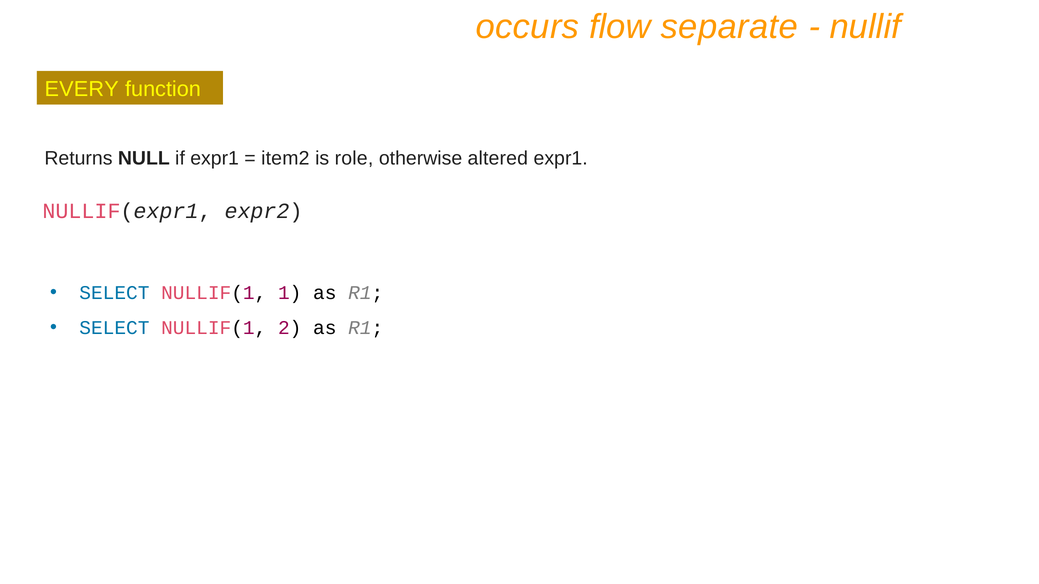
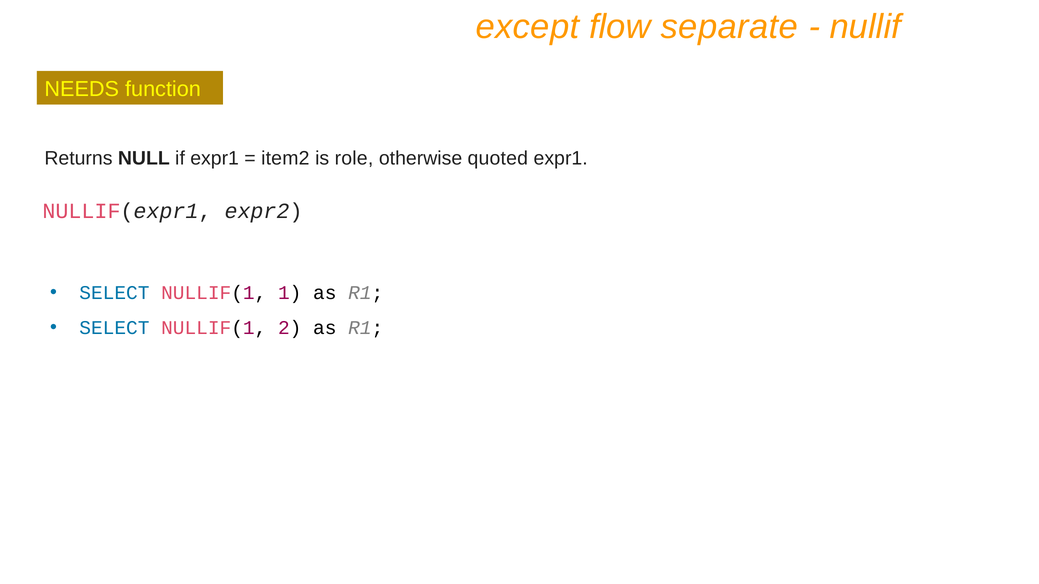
occurs: occurs -> except
EVERY: EVERY -> NEEDS
altered: altered -> quoted
